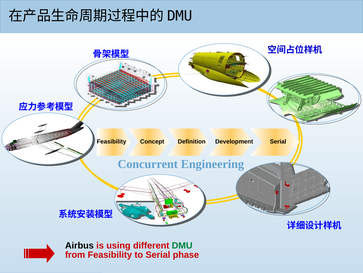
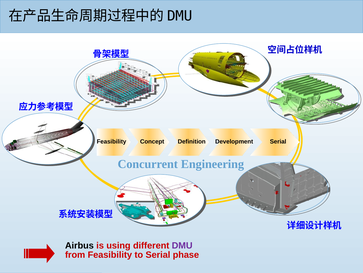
DMU colour: green -> purple
